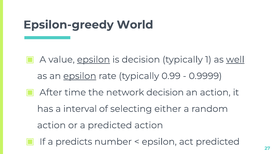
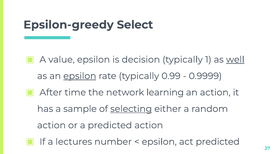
World: World -> Select
epsilon at (94, 60) underline: present -> none
network decision: decision -> learning
interval: interval -> sample
selecting underline: none -> present
predicts: predicts -> lectures
